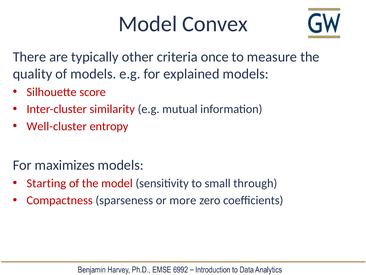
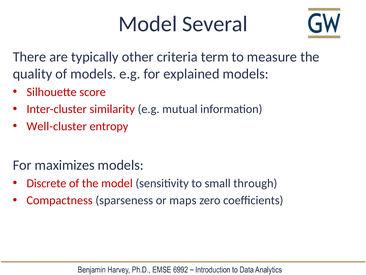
Convex: Convex -> Several
once: once -> term
Starting: Starting -> Discrete
more: more -> maps
